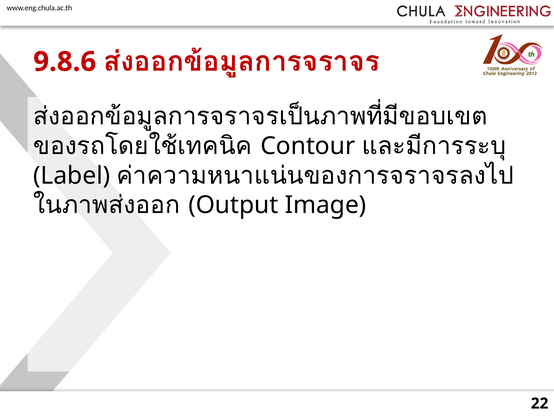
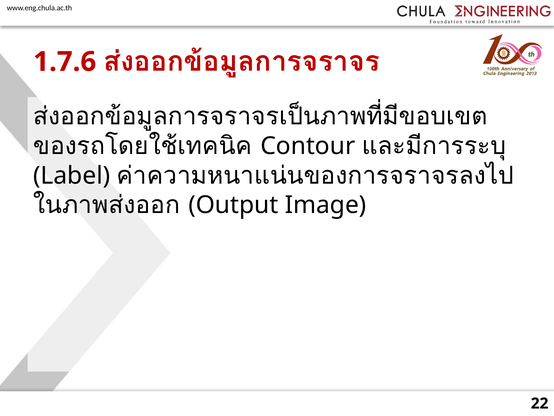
9.8.6: 9.8.6 -> 1.7.6
